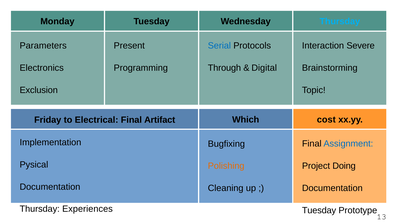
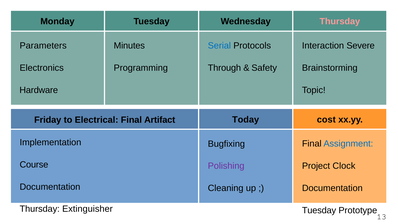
Thursday at (340, 21) colour: light blue -> pink
Present: Present -> Minutes
Digital: Digital -> Safety
Exclusion: Exclusion -> Hardware
Which: Which -> Today
Pysical: Pysical -> Course
Polishing colour: orange -> purple
Doing: Doing -> Clock
Experiences: Experiences -> Extinguisher
